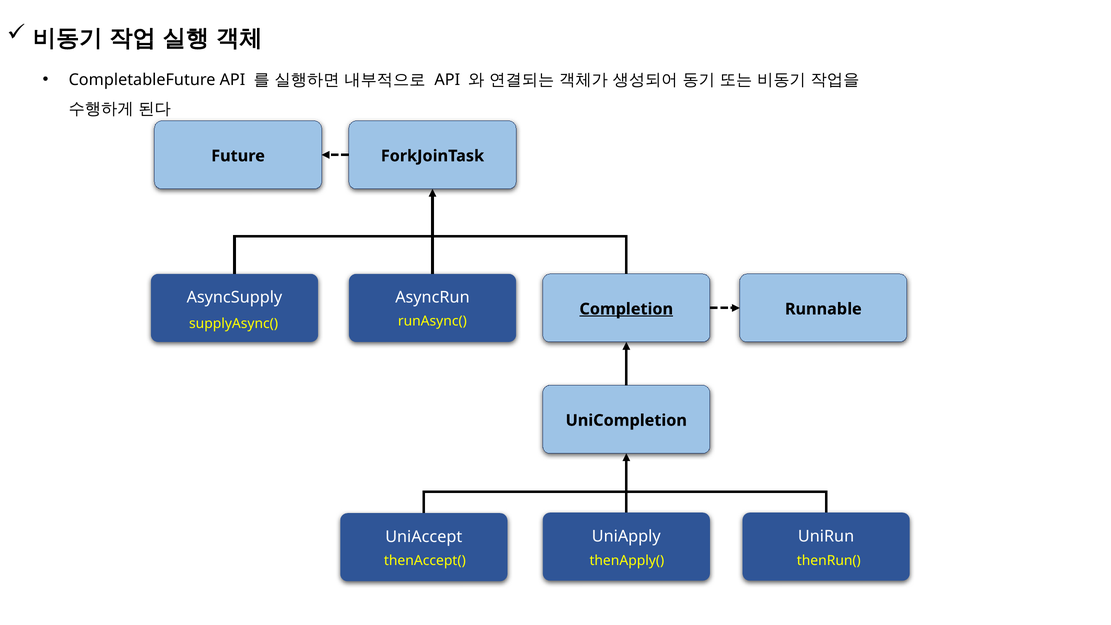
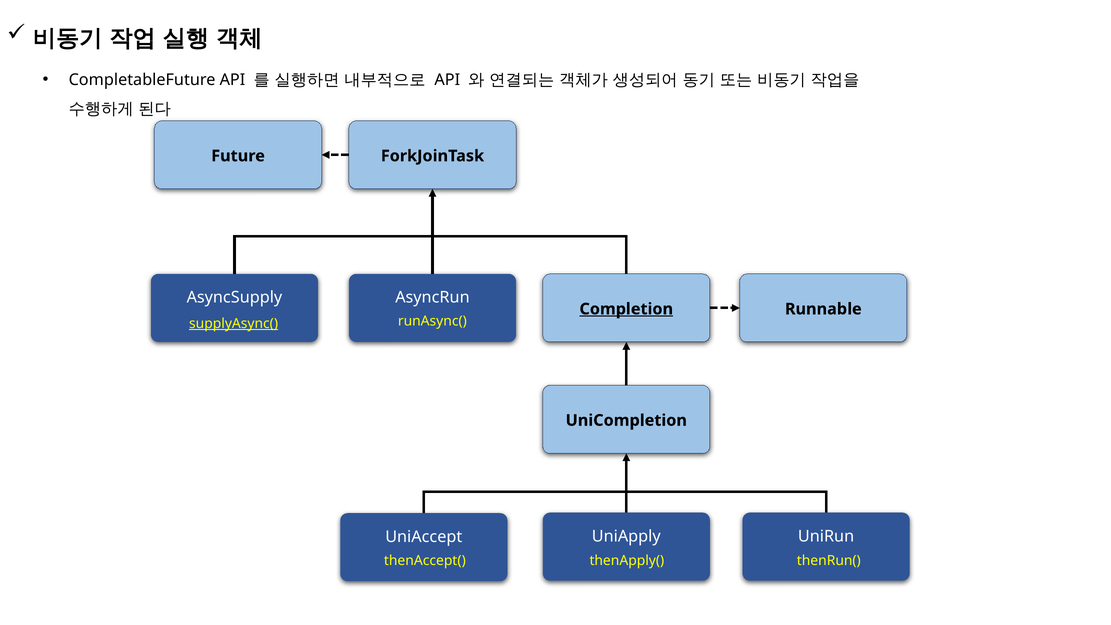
supplyAsync( underline: none -> present
